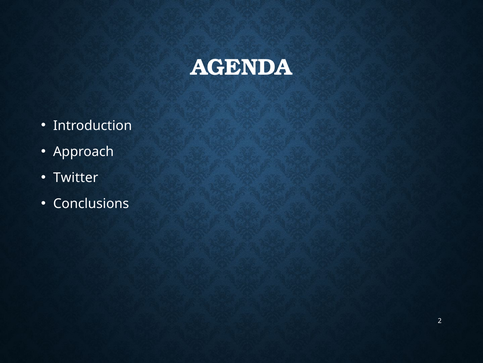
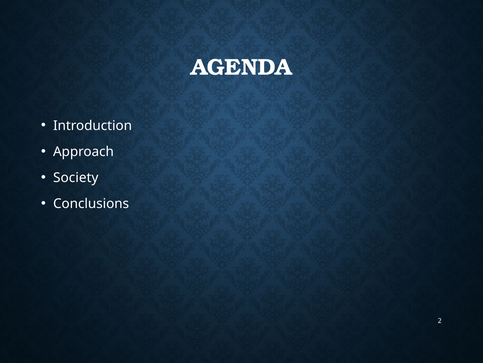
Twitter: Twitter -> Society
